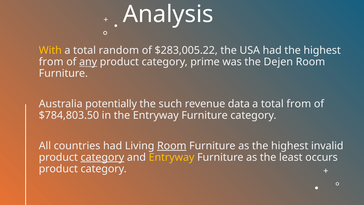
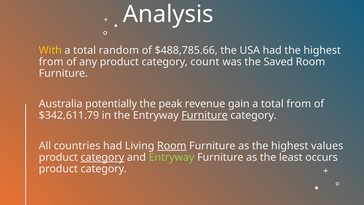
$283,005.22: $283,005.22 -> $488,785.66
any underline: present -> none
prime: prime -> count
Dejen: Dejen -> Saved
such: such -> peak
data: data -> gain
$784,803.50: $784,803.50 -> $342,611.79
Furniture at (205, 115) underline: none -> present
invalid: invalid -> values
Entryway at (172, 157) colour: yellow -> light green
